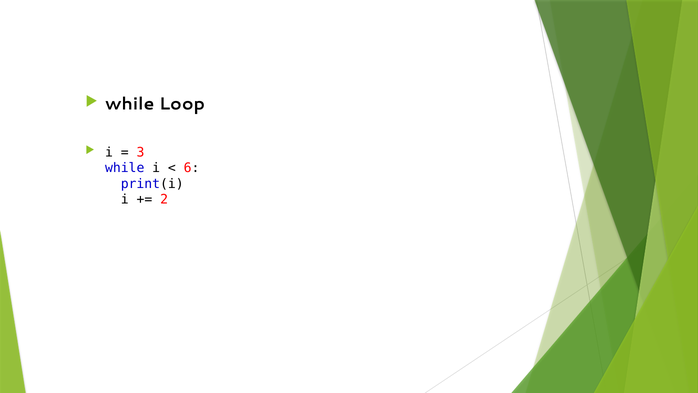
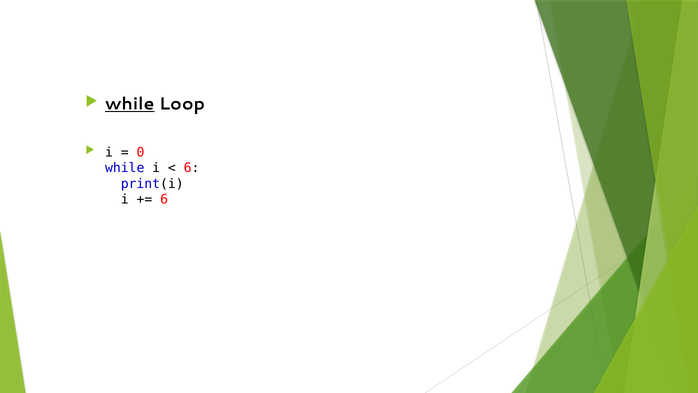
while at (130, 104) underline: none -> present
3: 3 -> 0
2 at (164, 199): 2 -> 6
